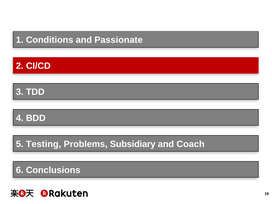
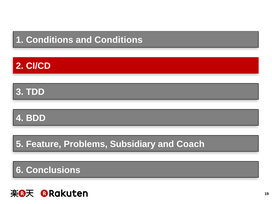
and Passionate: Passionate -> Conditions
Testing: Testing -> Feature
